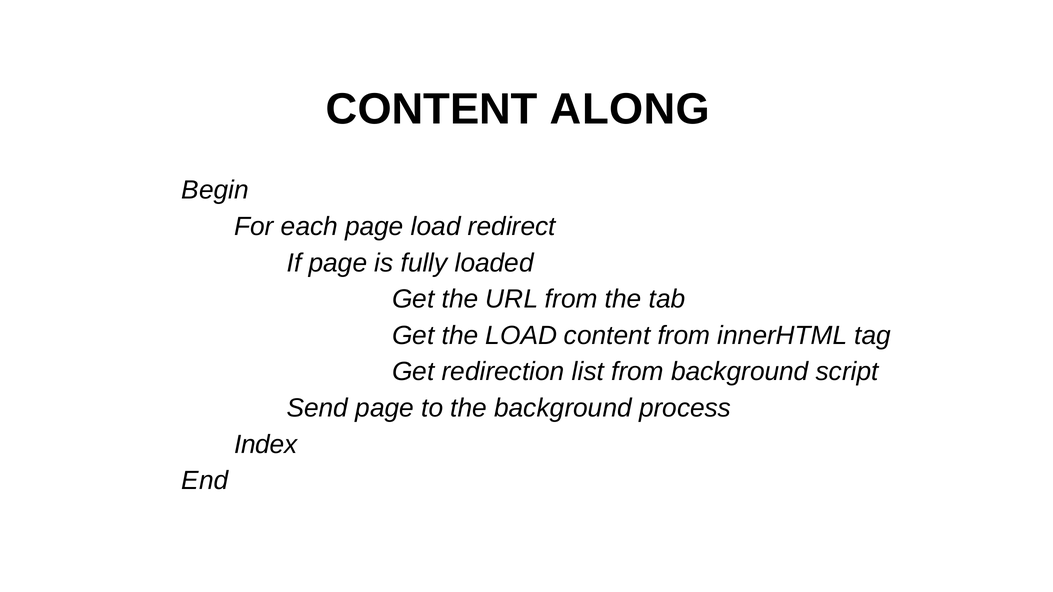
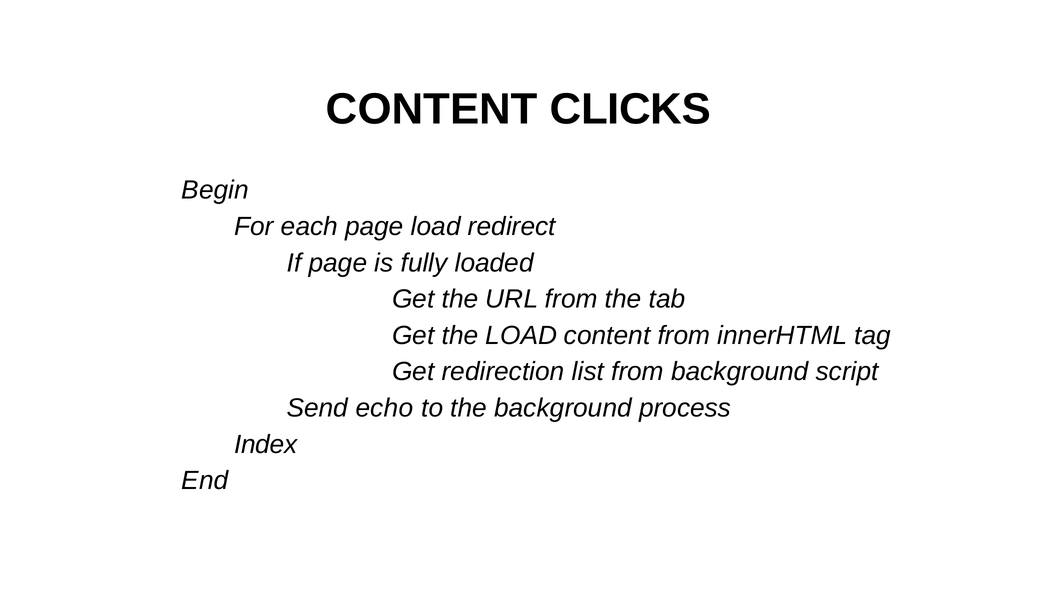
ALONG: ALONG -> CLICKS
Send page: page -> echo
